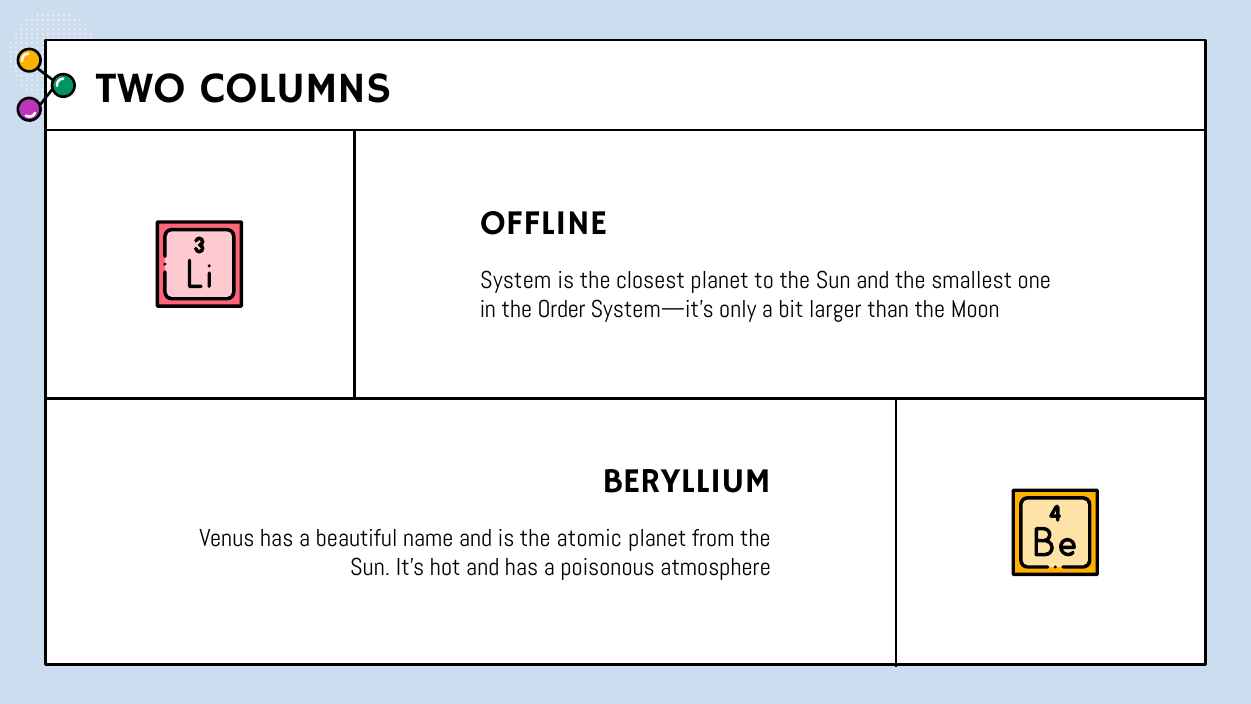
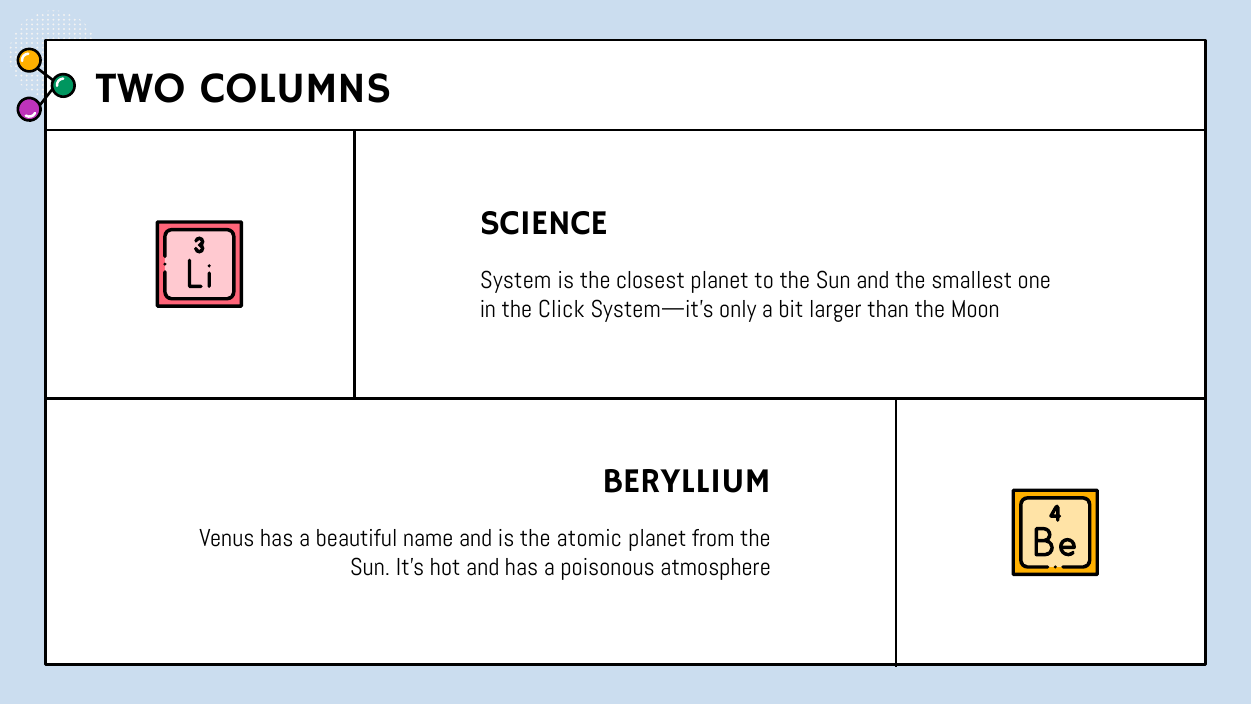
OFFLINE: OFFLINE -> SCIENCE
Order: Order -> Click
